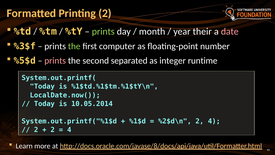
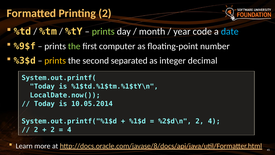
their: their -> code
date colour: pink -> light blue
%3$f: %3$f -> %9$f
%5$d: %5$d -> %3$d
prints at (55, 61) colour: pink -> yellow
runtime: runtime -> decimal
